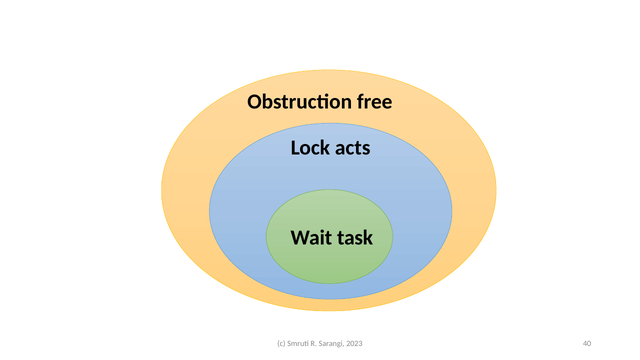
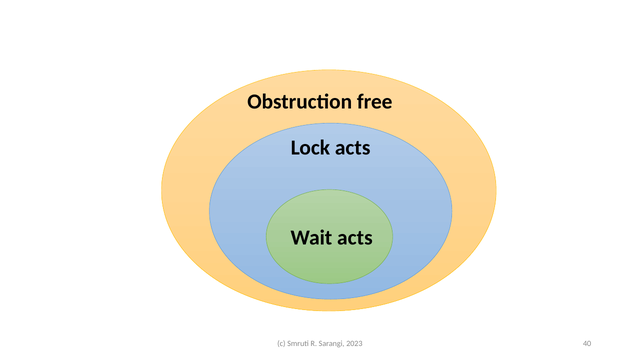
Wait task: task -> acts
